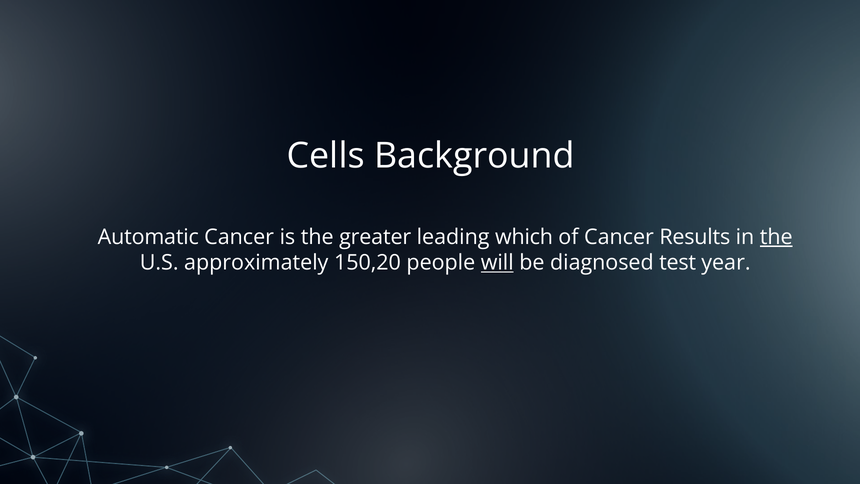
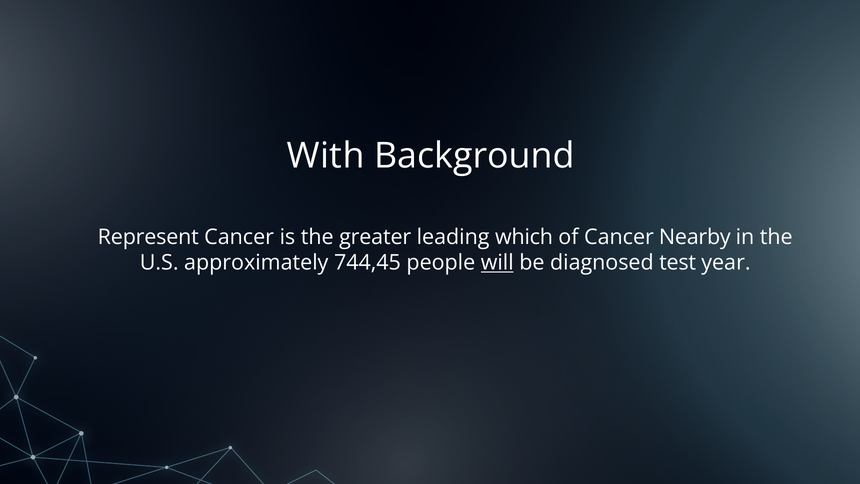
Cells: Cells -> With
Automatic: Automatic -> Represent
Results: Results -> Nearby
the at (776, 237) underline: present -> none
150,20: 150,20 -> 744,45
